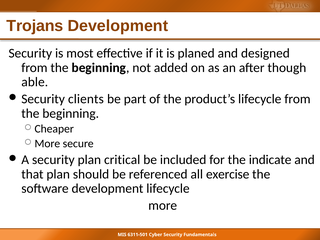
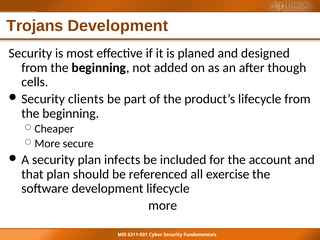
able: able -> cells
critical: critical -> infects
indicate: indicate -> account
